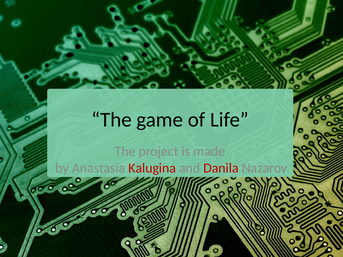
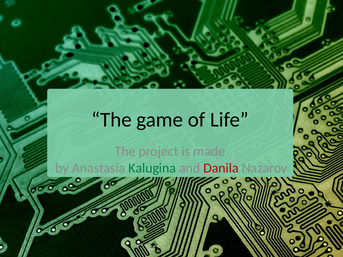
Kalugina colour: red -> green
